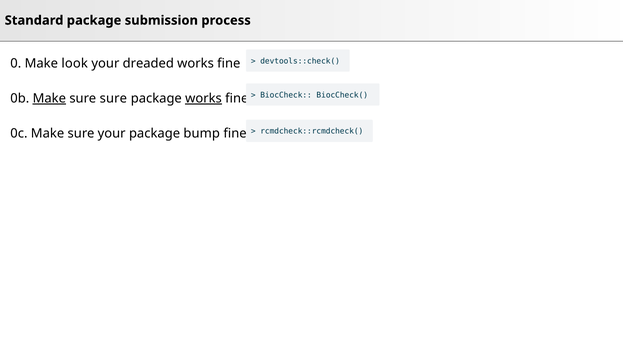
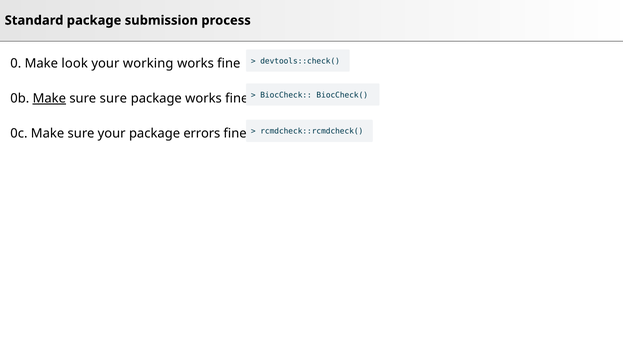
dreaded: dreaded -> working
works at (204, 99) underline: present -> none
bump: bump -> errors
